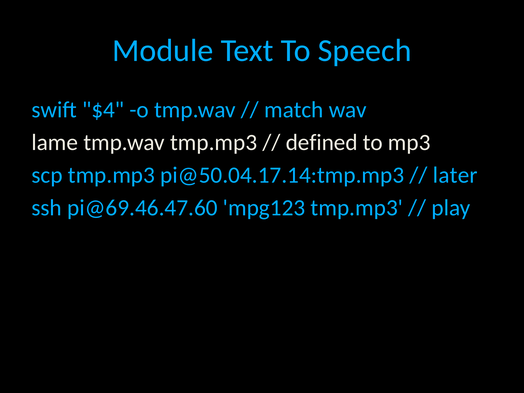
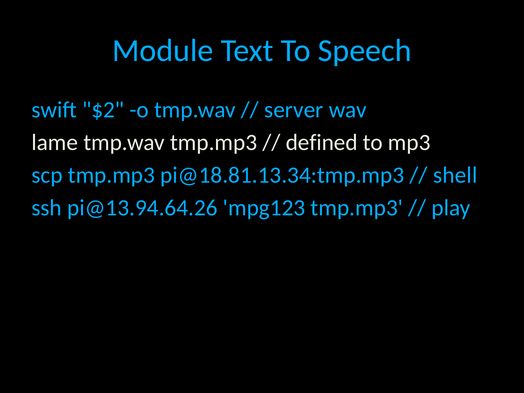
$4: $4 -> $2
match: match -> server
pi@50.04.17.14:tmp.mp3: pi@50.04.17.14:tmp.mp3 -> pi@18.81.13.34:tmp.mp3
later: later -> shell
pi@69.46.47.60: pi@69.46.47.60 -> pi@13.94.64.26
